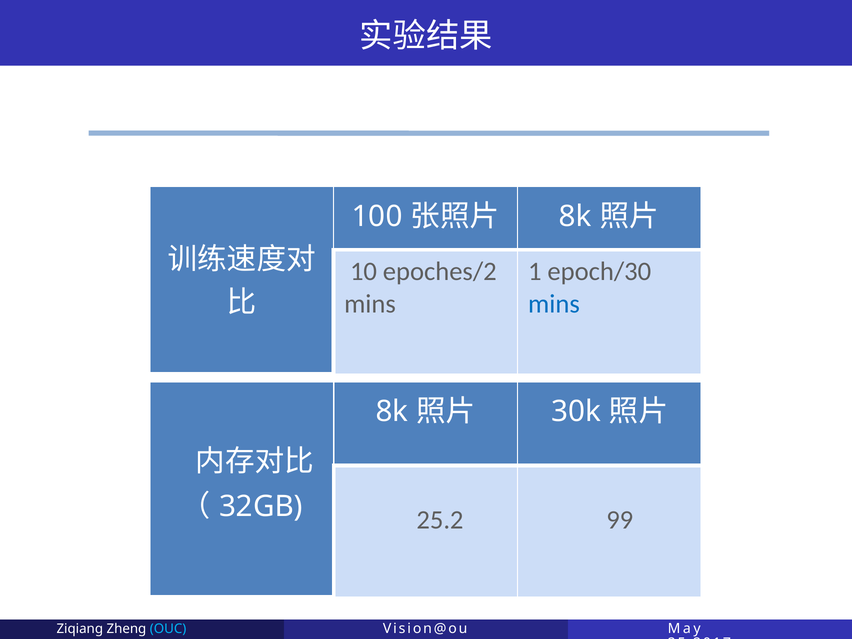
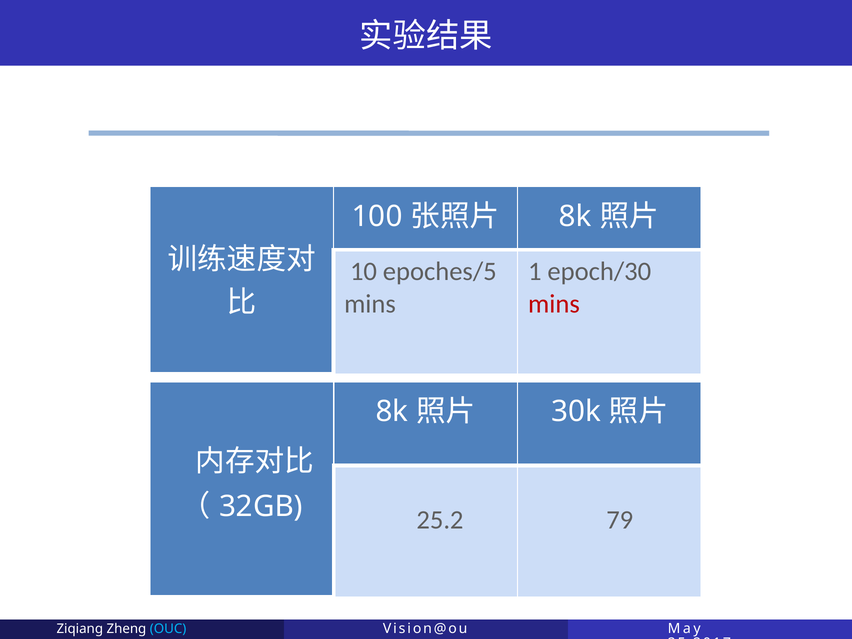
epoches/2: epoches/2 -> epoches/5
mins at (554, 304) colour: blue -> red
99: 99 -> 79
